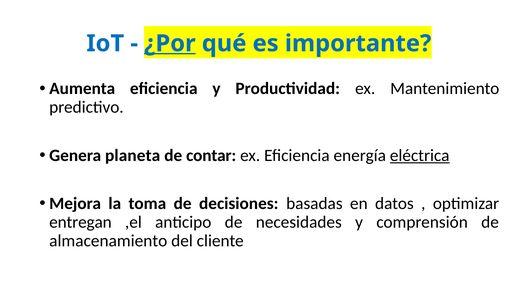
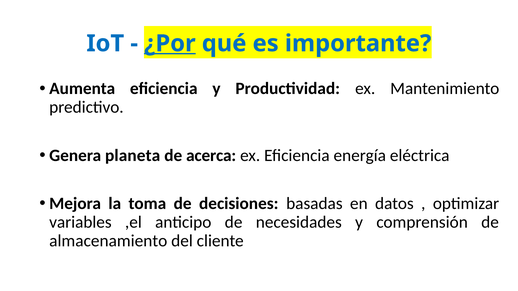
contar: contar -> acerca
eléctrica underline: present -> none
entregan: entregan -> variables
